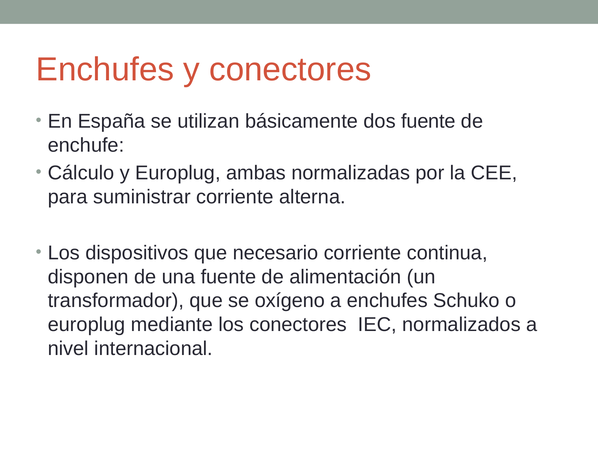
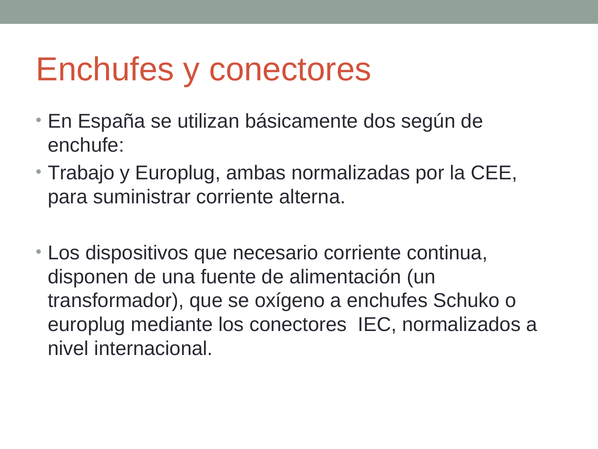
dos fuente: fuente -> según
Cálculo: Cálculo -> Trabajo
